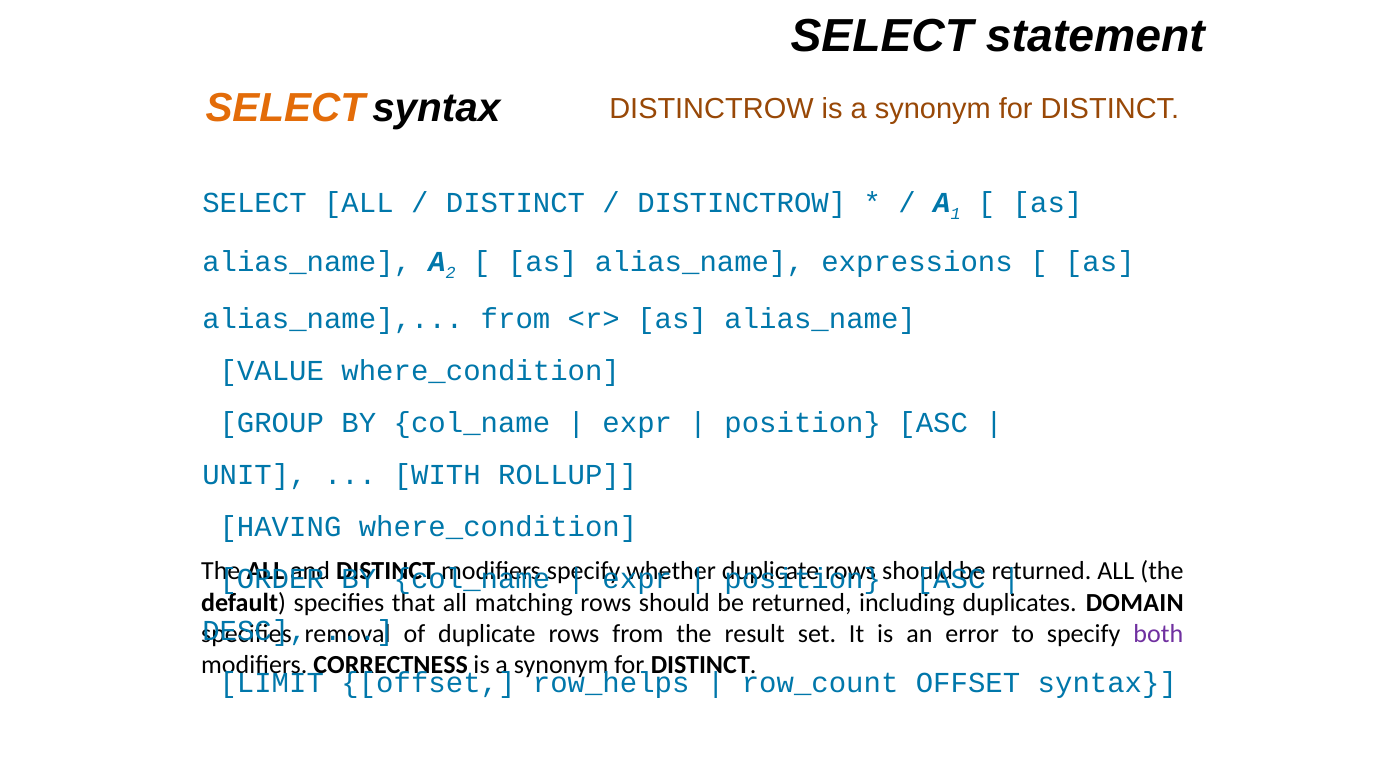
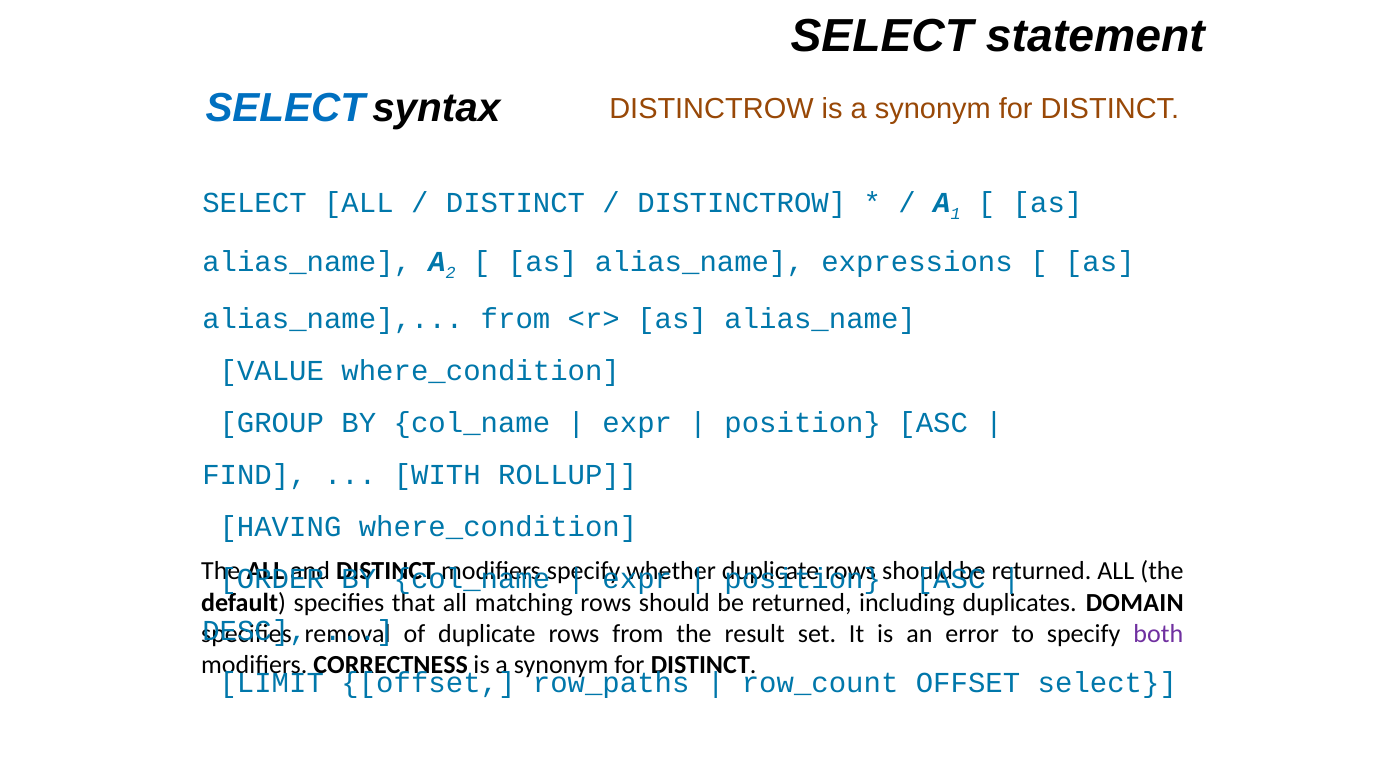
SELECT at (285, 108) colour: orange -> blue
UNIT: UNIT -> FIND
row_helps: row_helps -> row_paths
OFFSET syntax: syntax -> select
